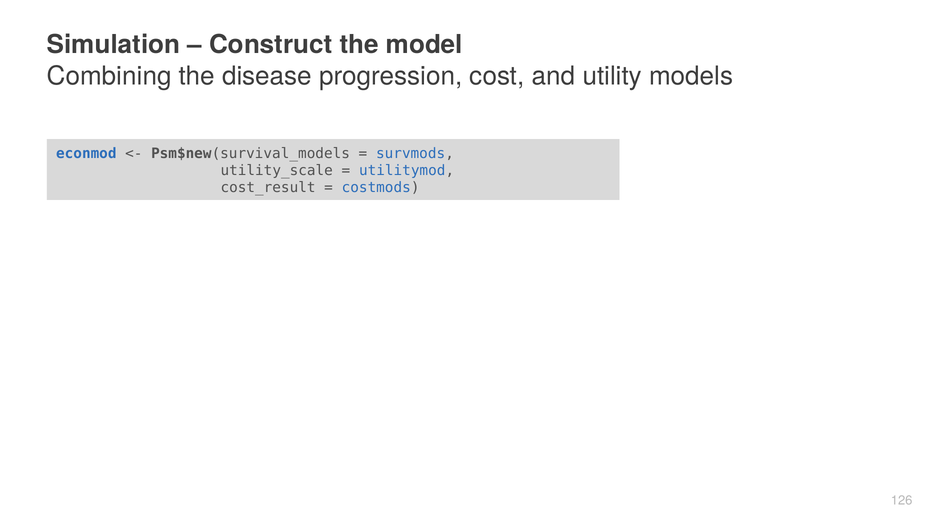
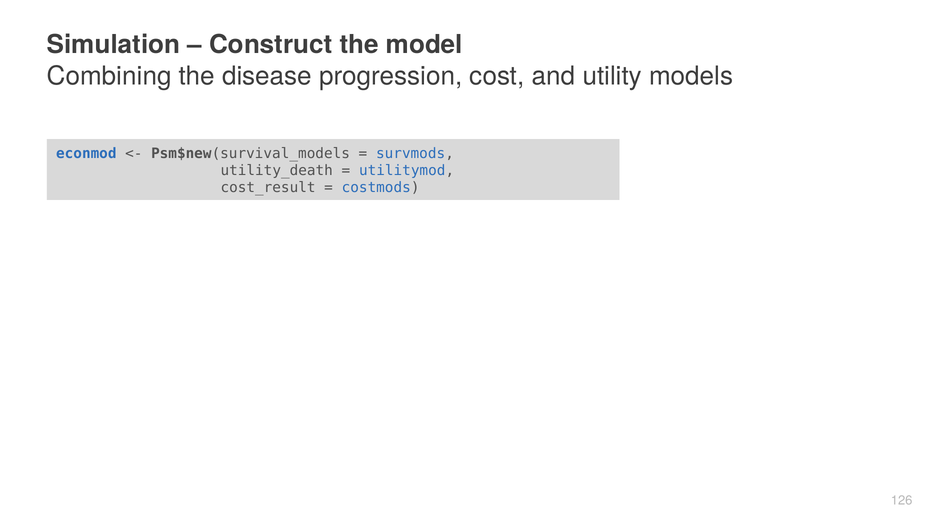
utility_scale: utility_scale -> utility_death
